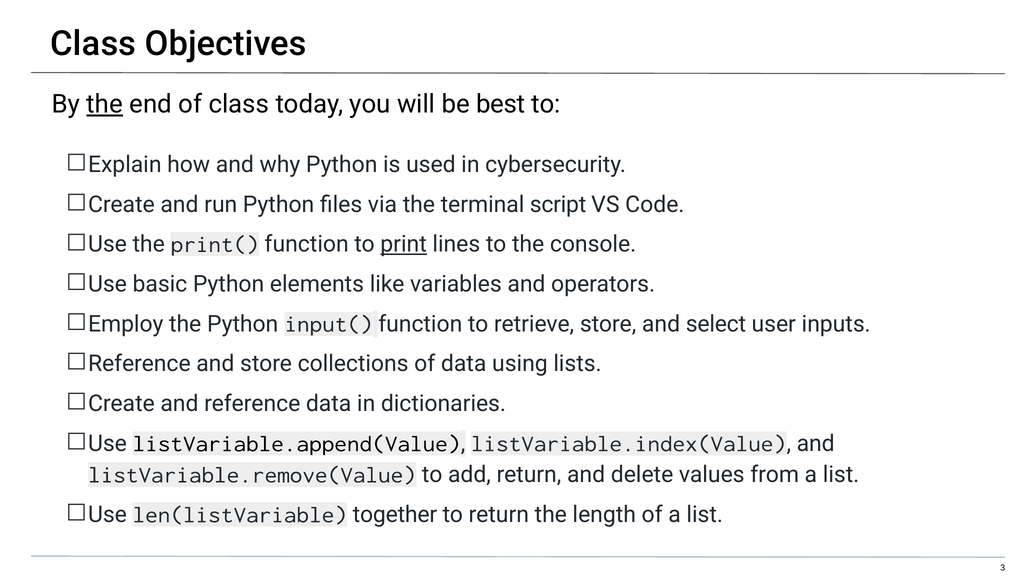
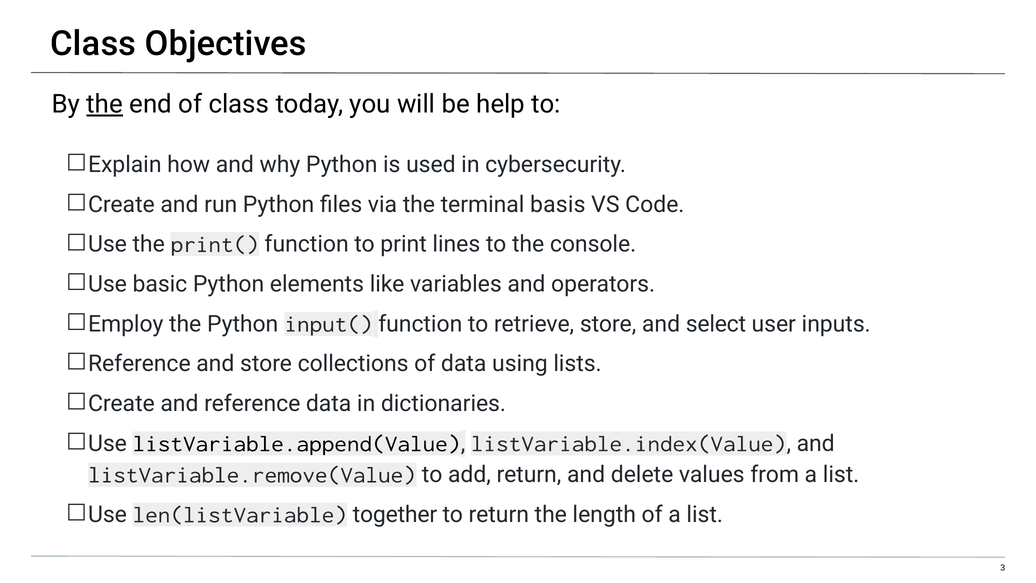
best: best -> help
script: script -> basis
print underline: present -> none
